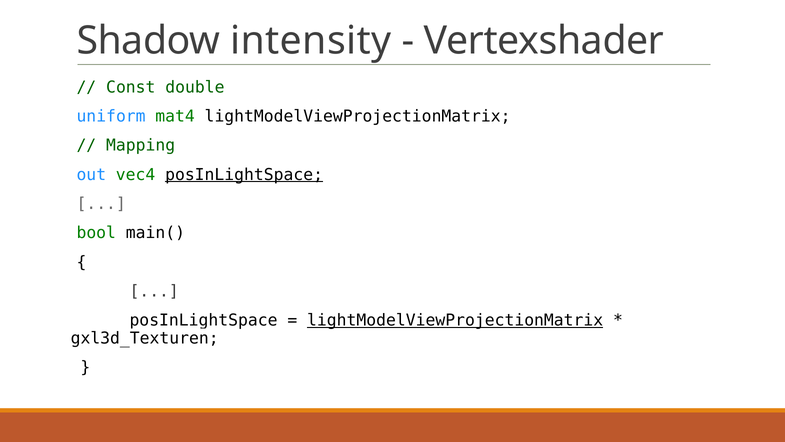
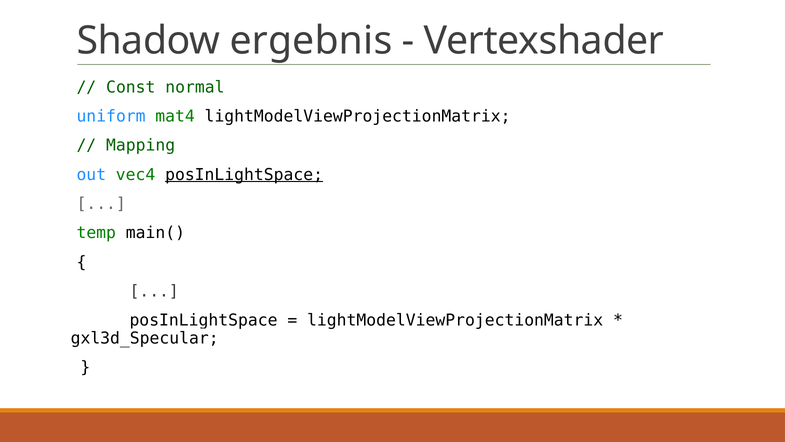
intensity: intensity -> ergebnis
double: double -> normal
bool: bool -> temp
lightModelViewProjectionMatrix at (455, 320) underline: present -> none
gxl3d_Texturen: gxl3d_Texturen -> gxl3d_Specular
